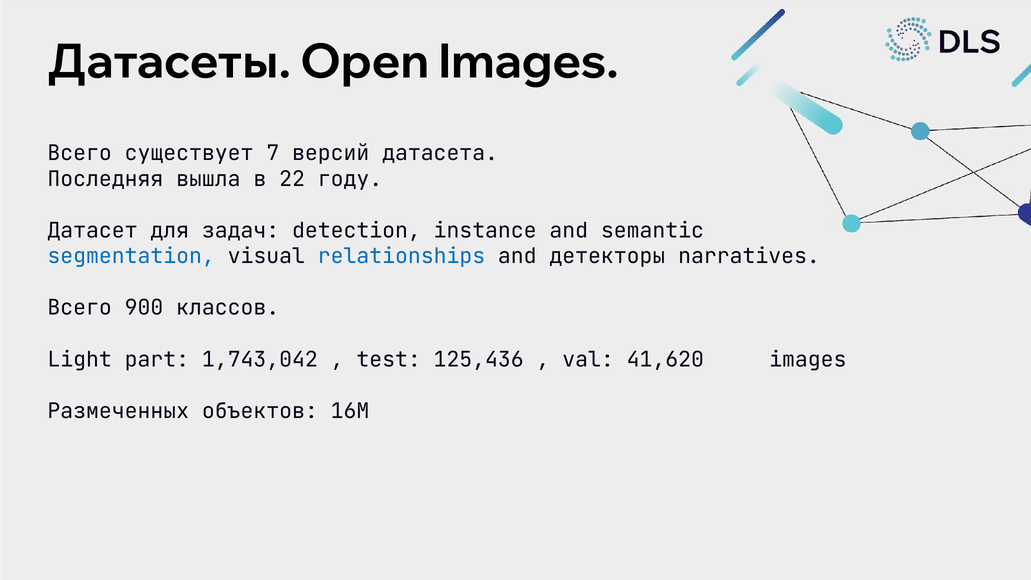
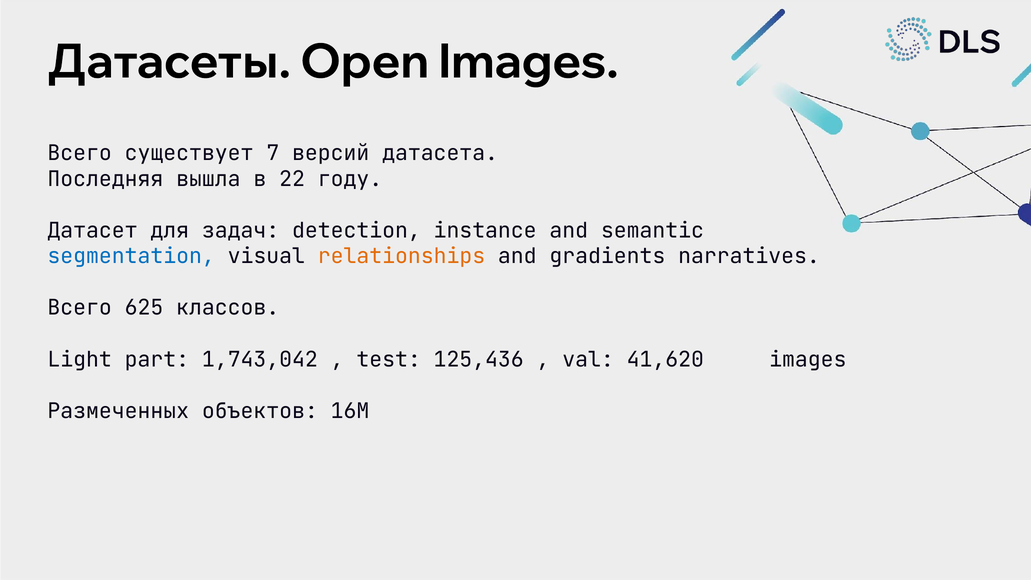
relationships colour: blue -> orange
детекторы: детекторы -> gradients
900: 900 -> 625
